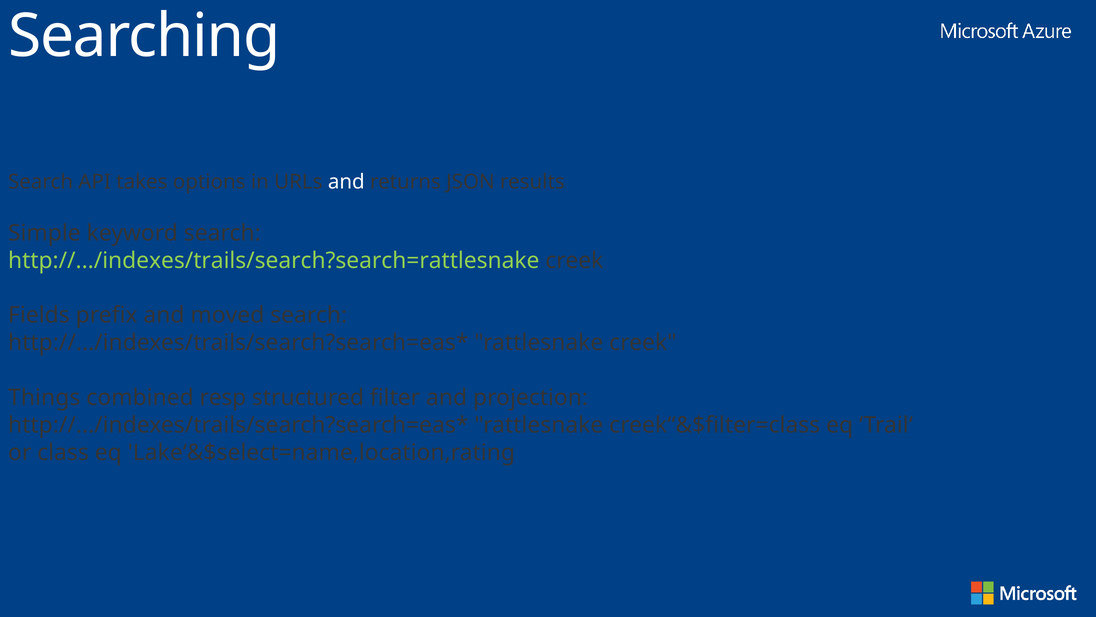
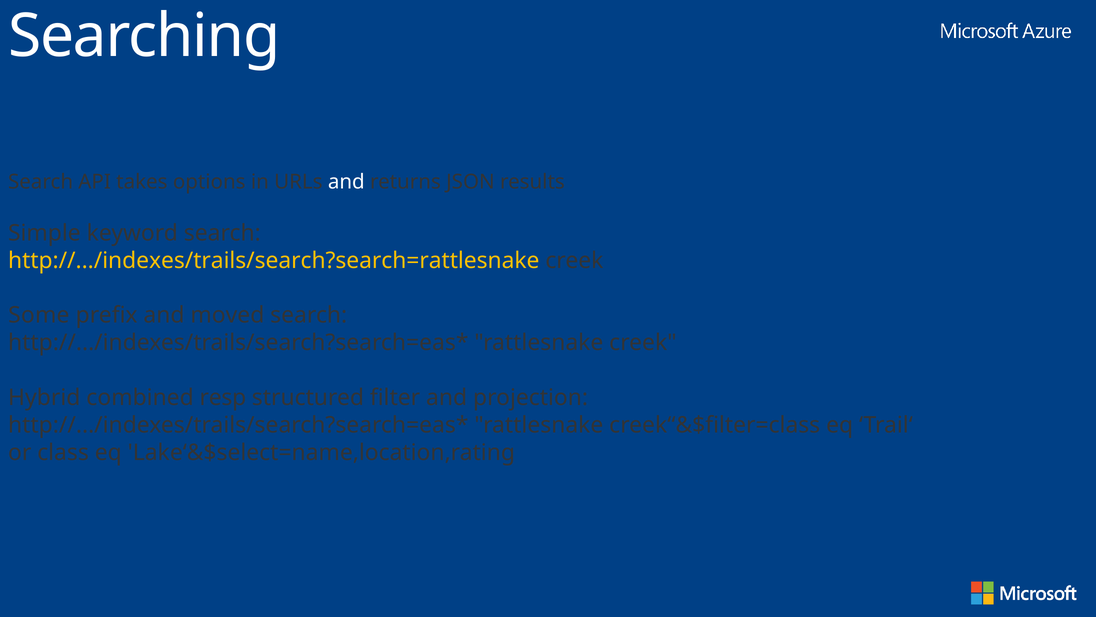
http://.../indexes/trails/search?search=rattlesnake colour: light green -> yellow
Fields: Fields -> Some
Things: Things -> Hybrid
